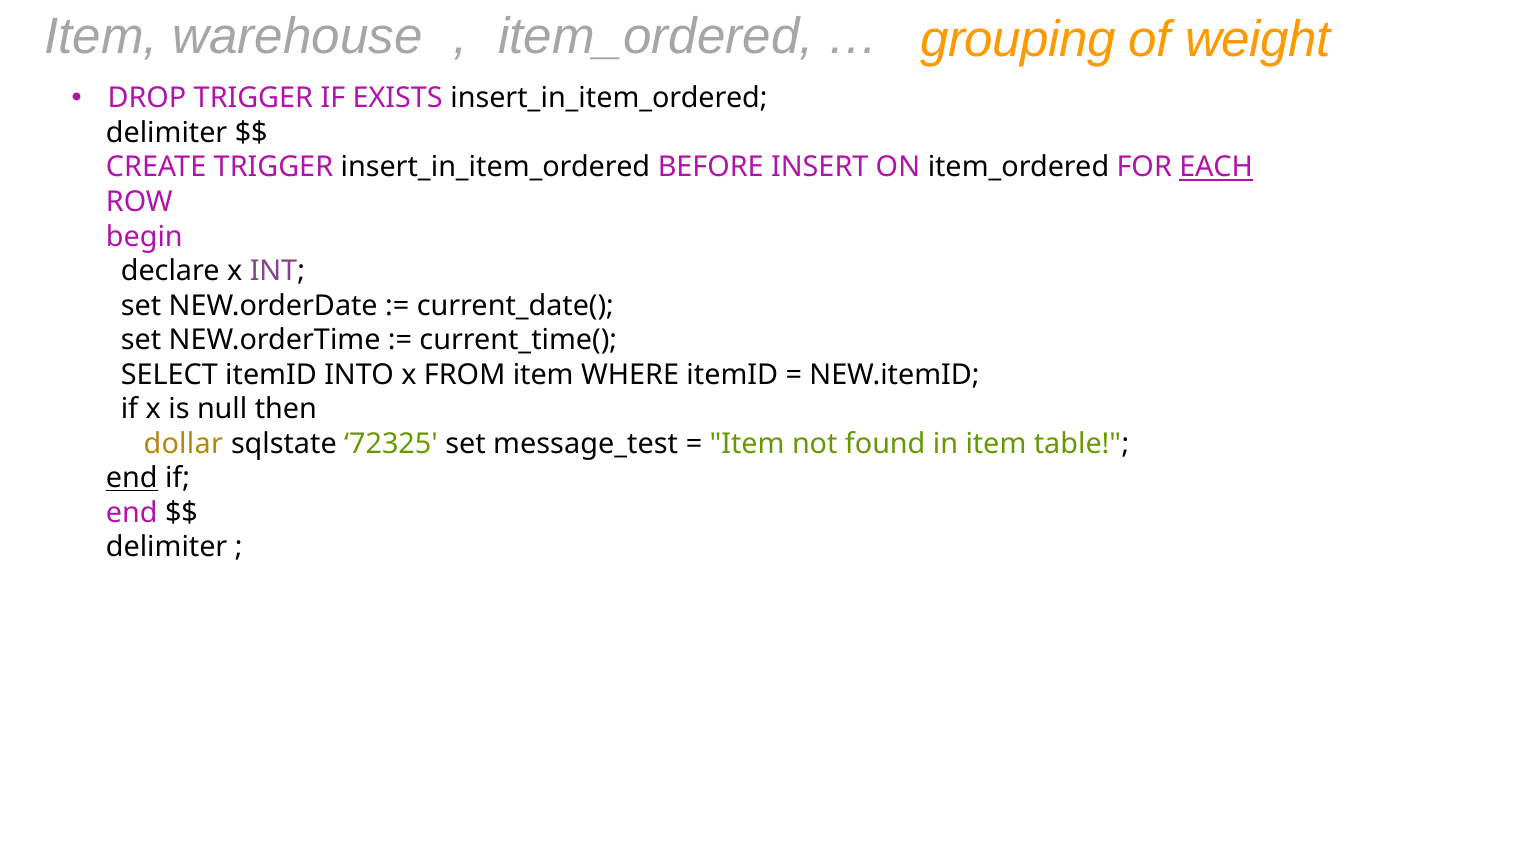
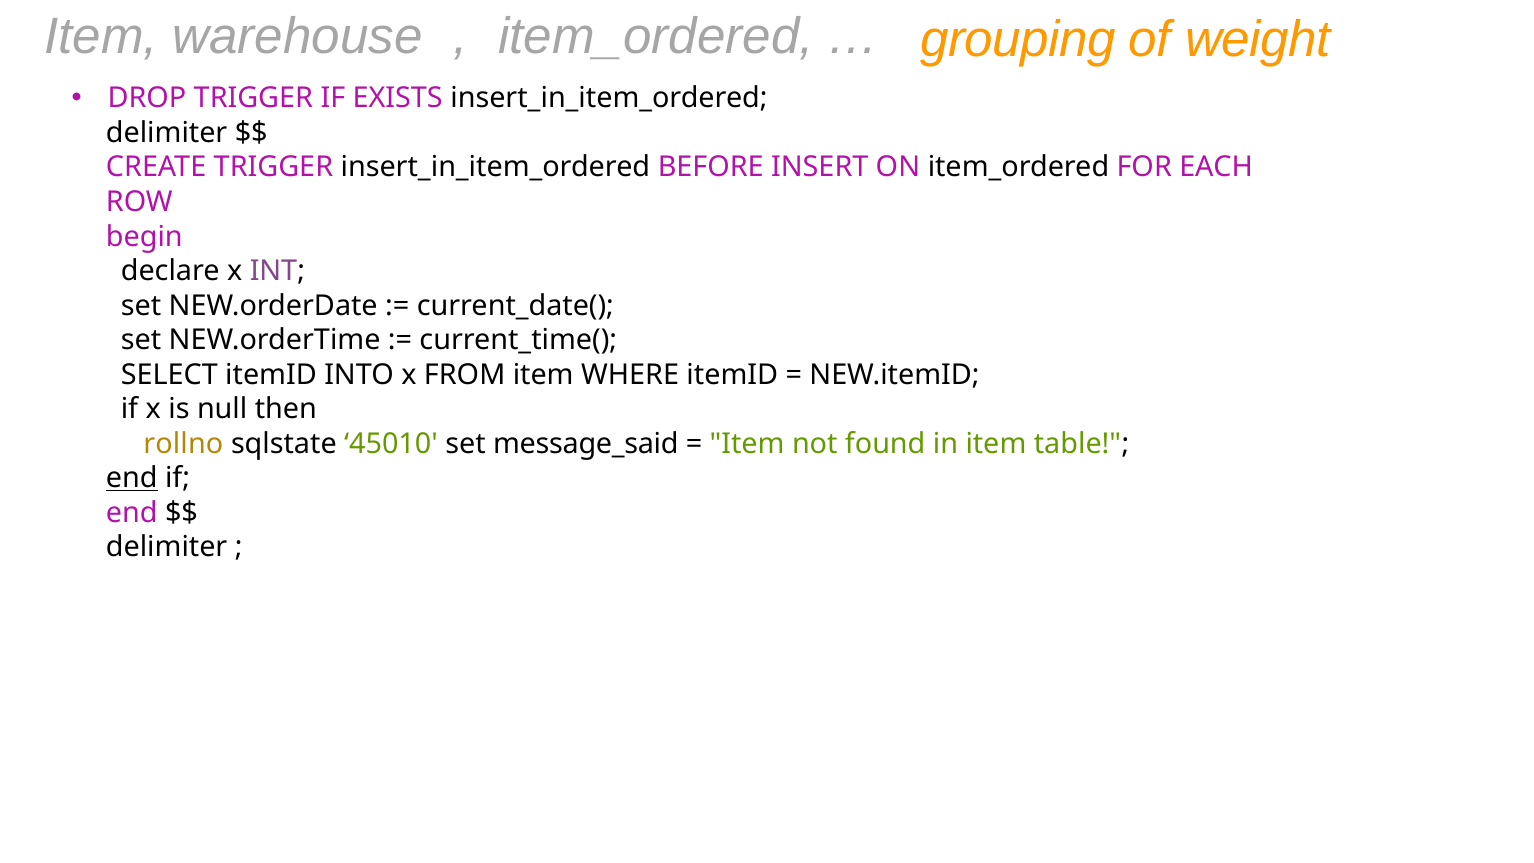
EACH underline: present -> none
dollar: dollar -> rollno
72325: 72325 -> 45010
message_test: message_test -> message_said
